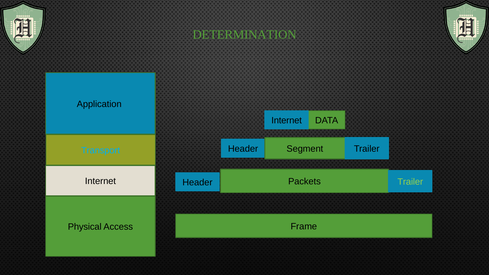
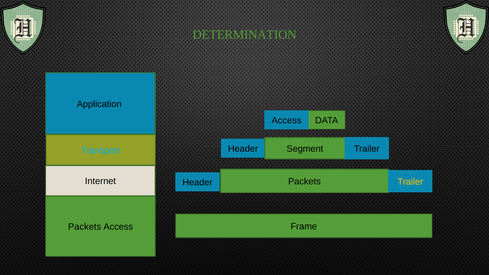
Internet at (287, 121): Internet -> Access
Trailer at (410, 182) colour: light green -> yellow
Physical at (85, 227): Physical -> Packets
